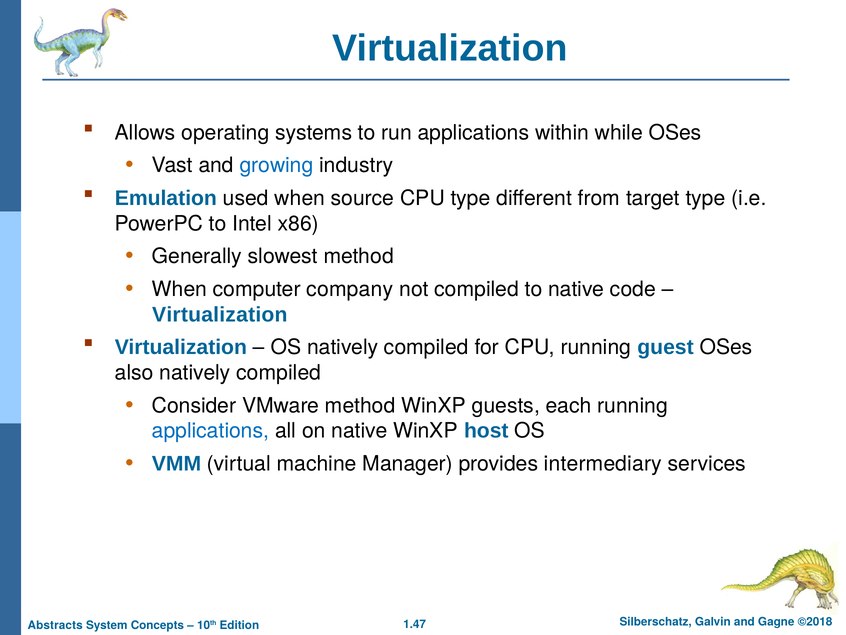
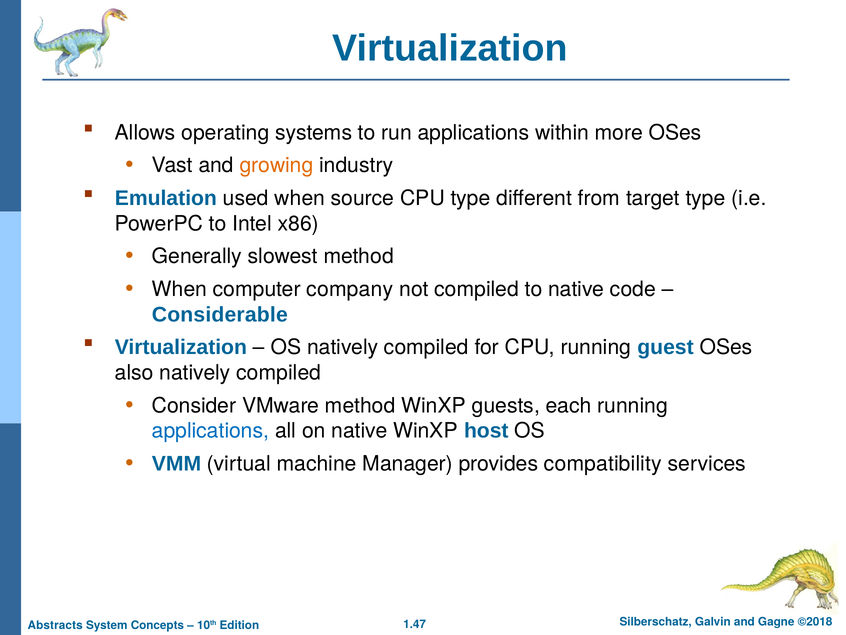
while: while -> more
growing colour: blue -> orange
Virtualization at (220, 314): Virtualization -> Considerable
intermediary: intermediary -> compatibility
